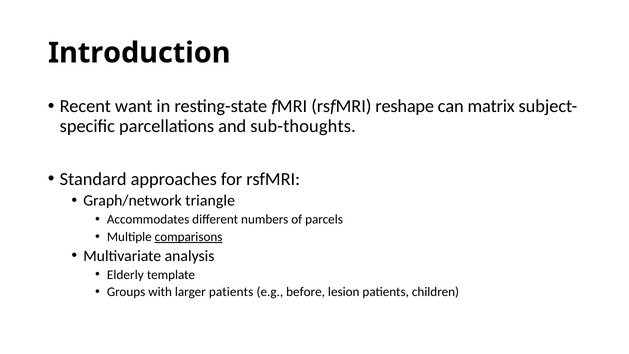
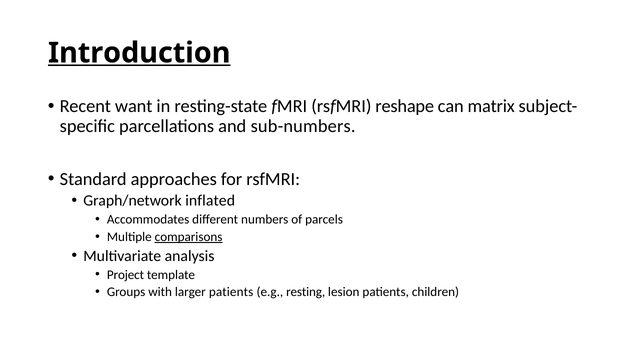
Introduction underline: none -> present
sub-thoughts: sub-thoughts -> sub-numbers
triangle: triangle -> inflated
Elderly: Elderly -> Project
before: before -> resting
